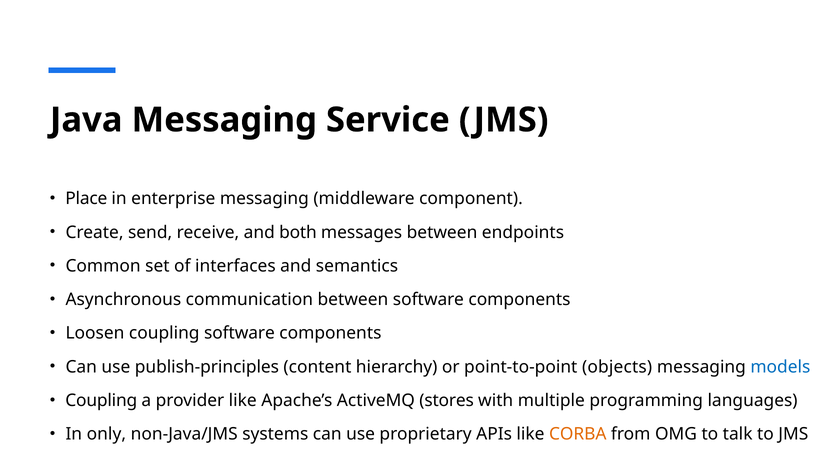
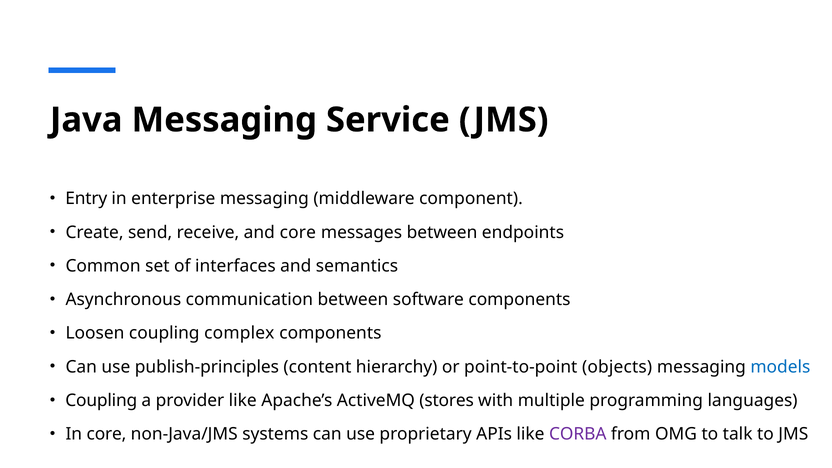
Place: Place -> Entry
and both: both -> core
coupling software: software -> complex
In only: only -> core
CORBA colour: orange -> purple
